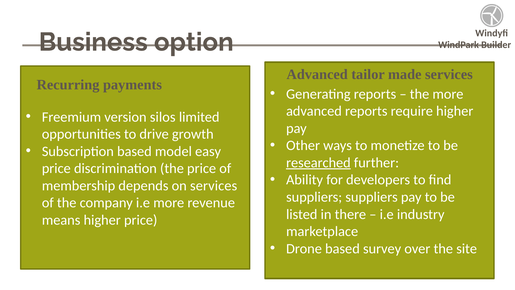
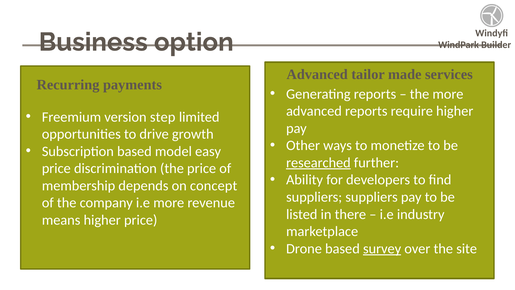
silos: silos -> step
on services: services -> concept
survey underline: none -> present
